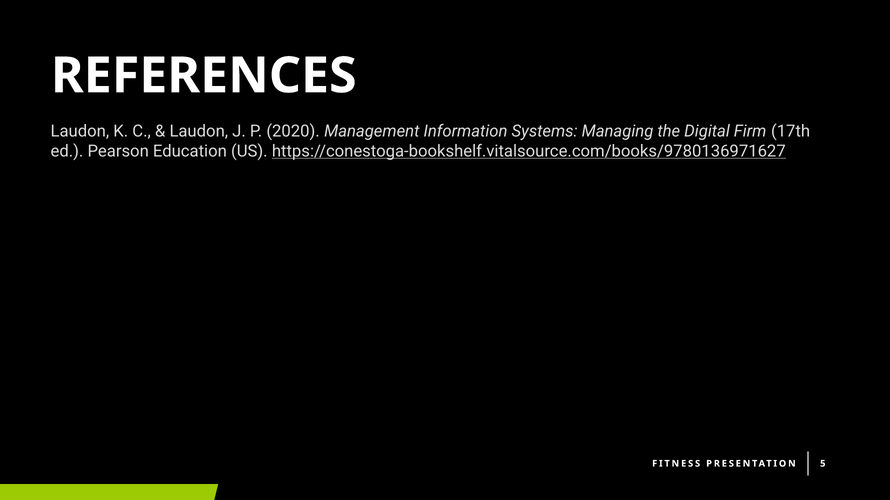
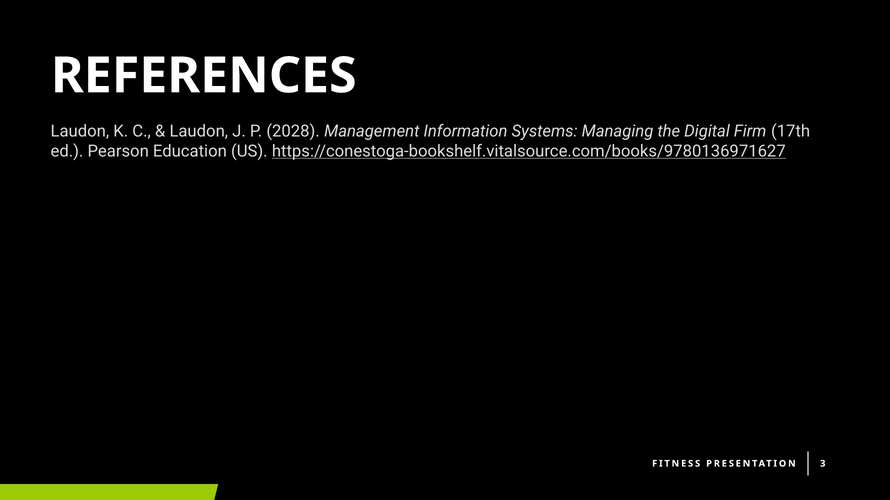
2020: 2020 -> 2028
5: 5 -> 3
